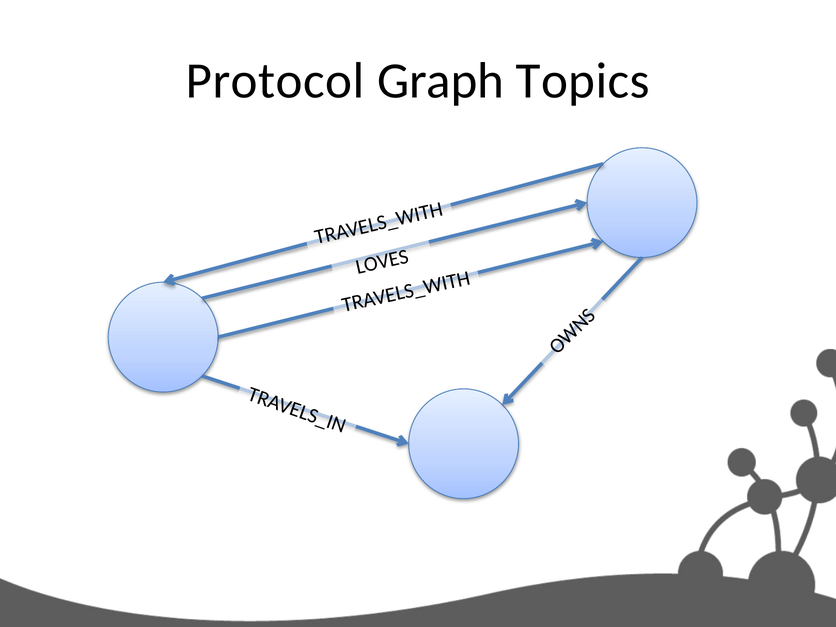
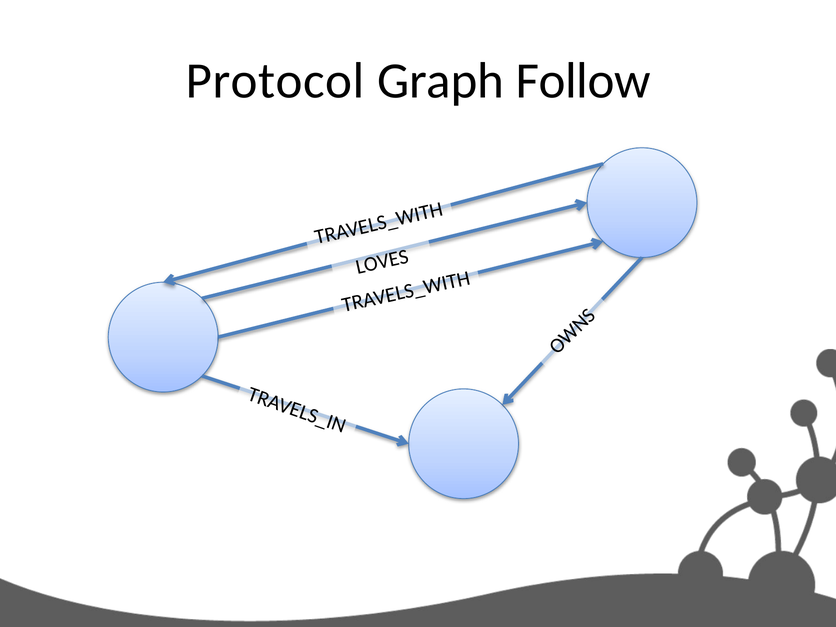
Topics: Topics -> Follow
